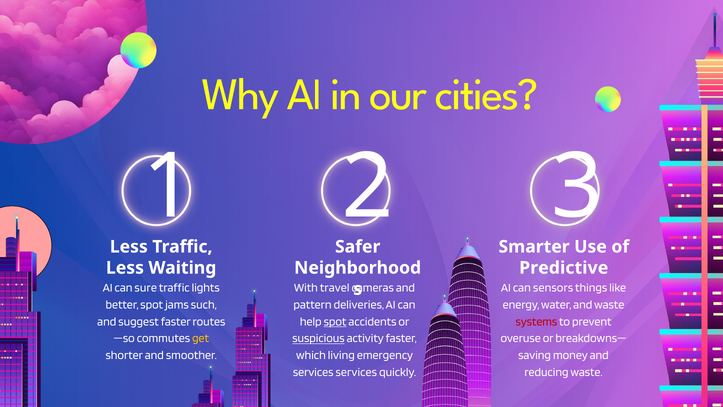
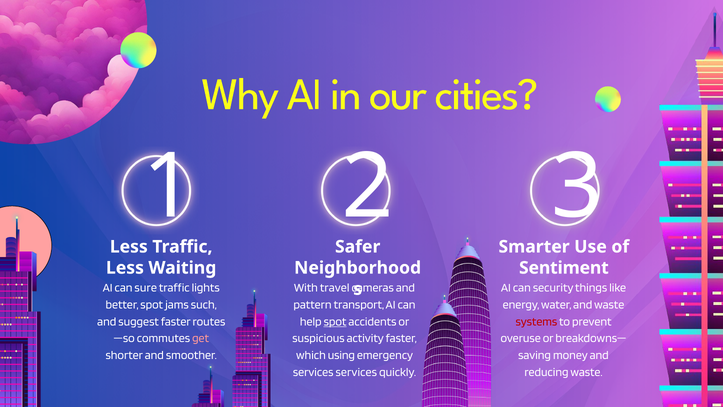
Predictive: Predictive -> Sentiment
sensors: sensors -> security
deliveries: deliveries -> transport
get colour: yellow -> pink
suspicious underline: present -> none
living: living -> using
